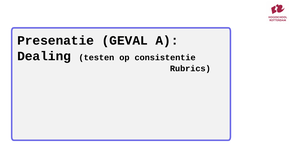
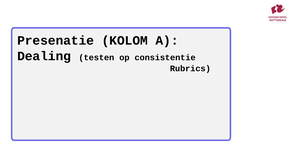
GEVAL: GEVAL -> KOLOM
